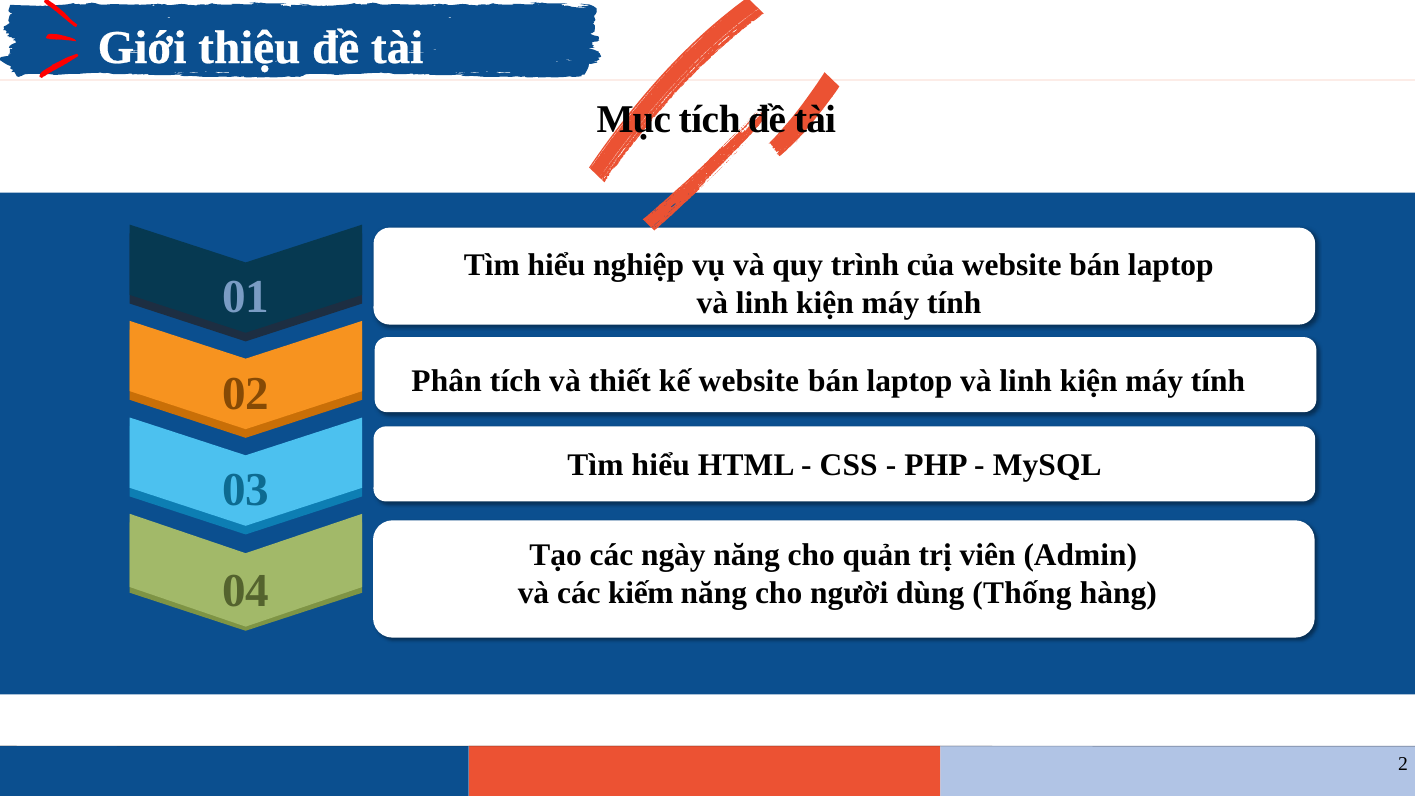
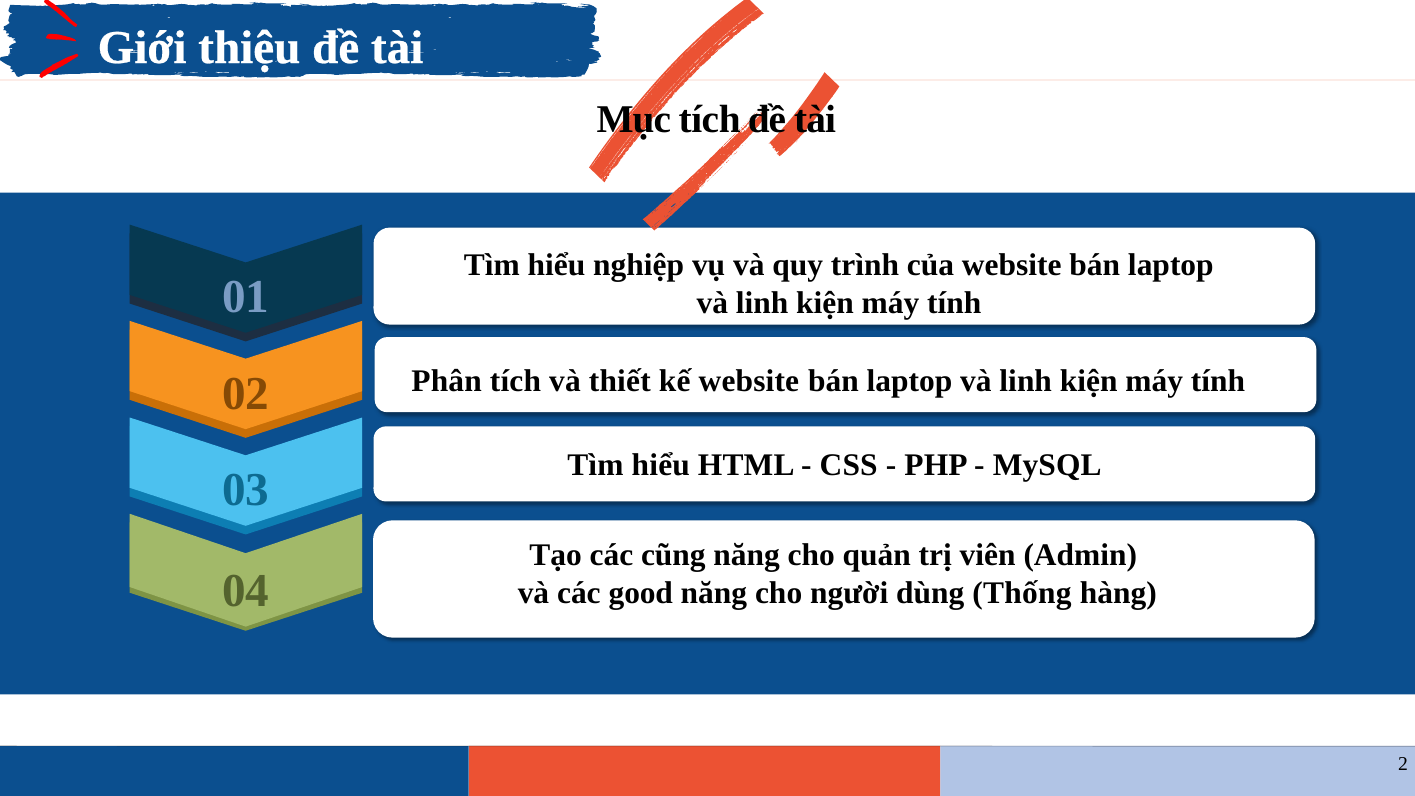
ngày: ngày -> cũng
kiếm: kiếm -> good
